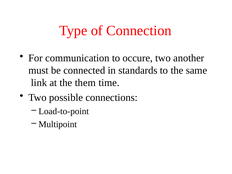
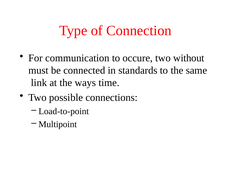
another: another -> without
them: them -> ways
